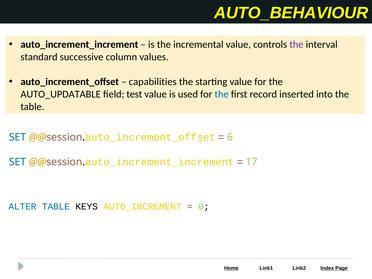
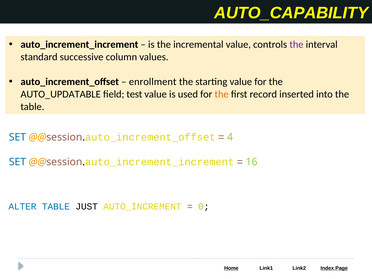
AUTO_BEHAVIOUR: AUTO_BEHAVIOUR -> AUTO_CAPABILITY
capabilities: capabilities -> enrollment
the at (222, 94) colour: blue -> orange
6: 6 -> 4
17: 17 -> 16
KEYS: KEYS -> JUST
